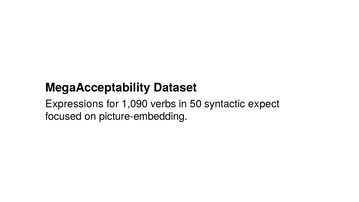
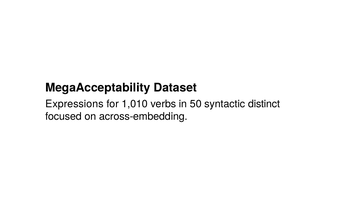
1,090: 1,090 -> 1,010
expect: expect -> distinct
picture-embedding: picture-embedding -> across-embedding
